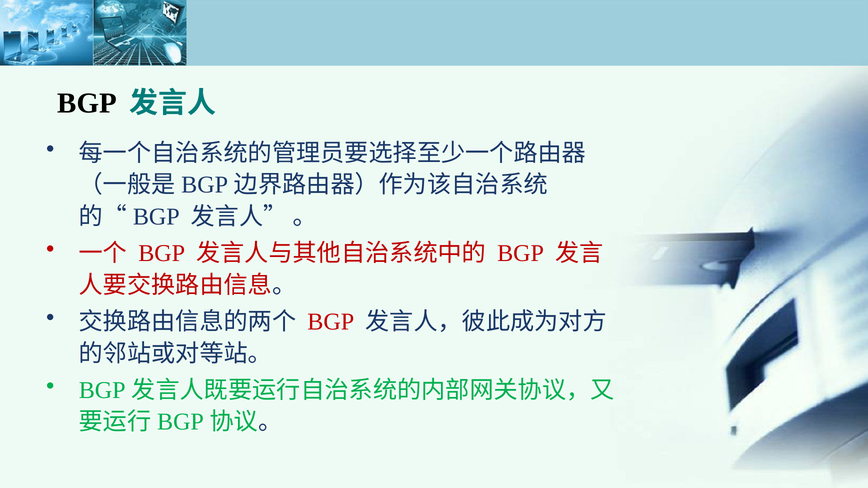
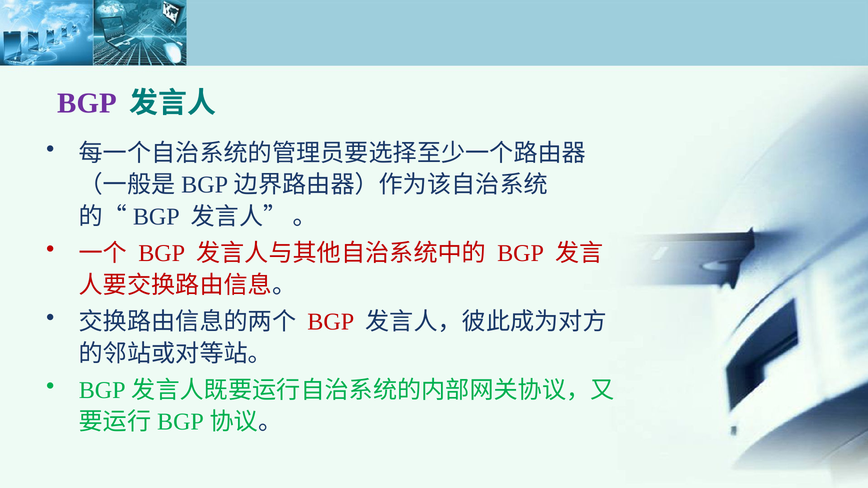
BGP at (87, 103) colour: black -> purple
